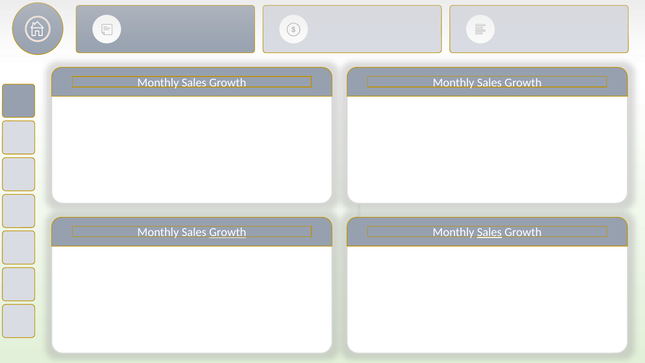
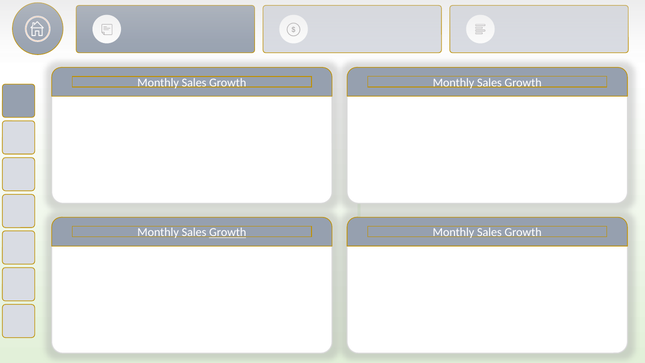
Sales at (489, 232) underline: present -> none
